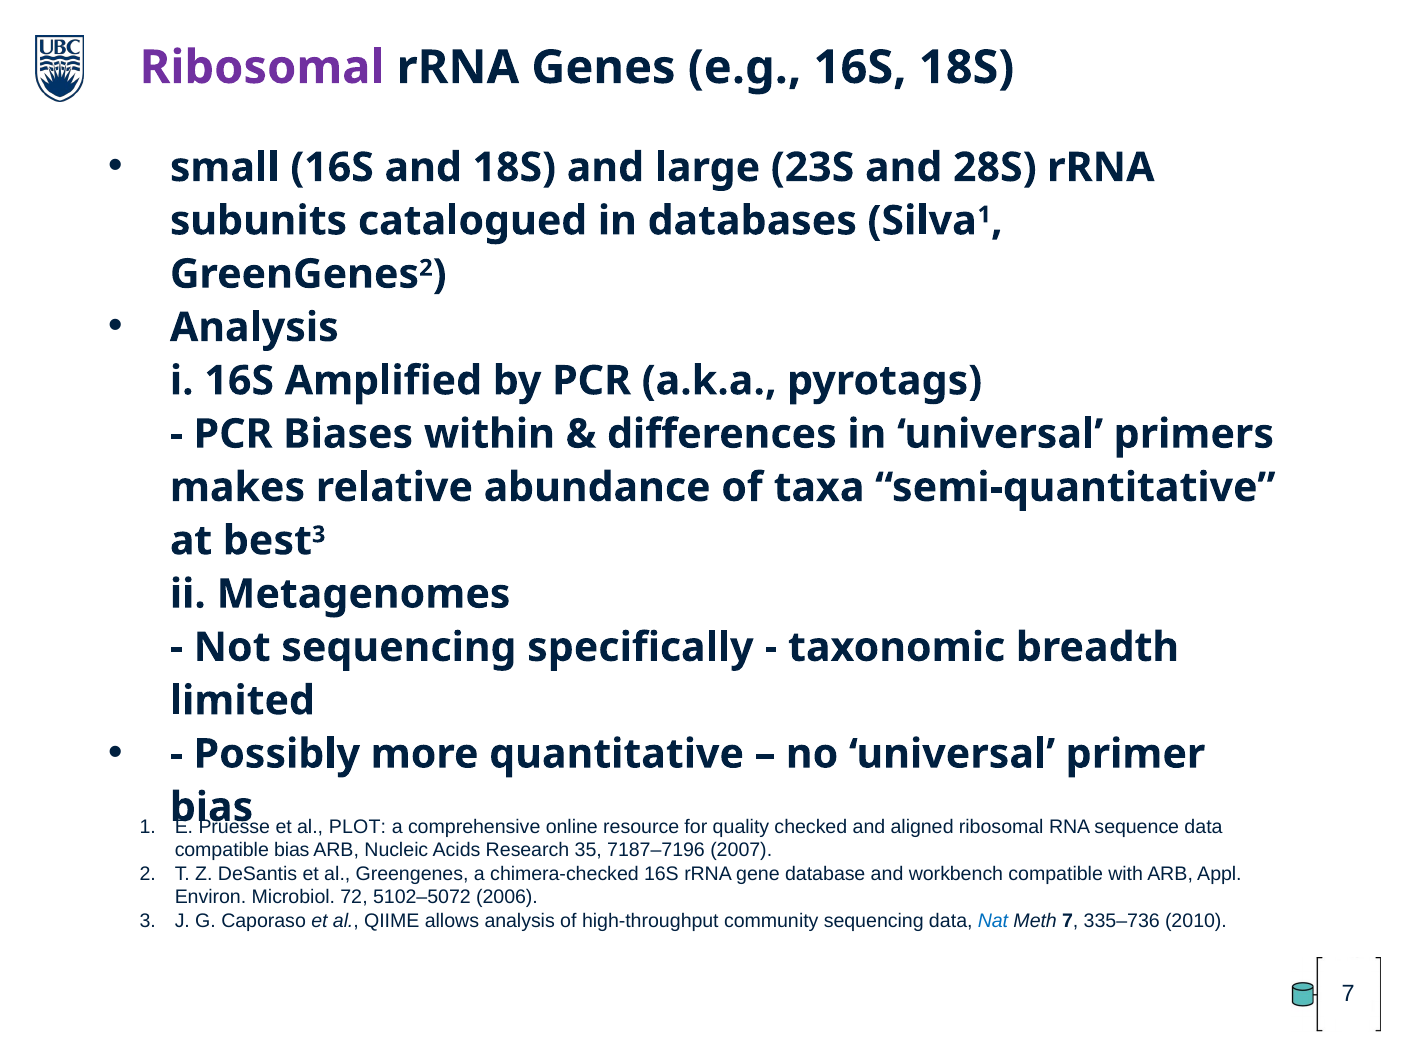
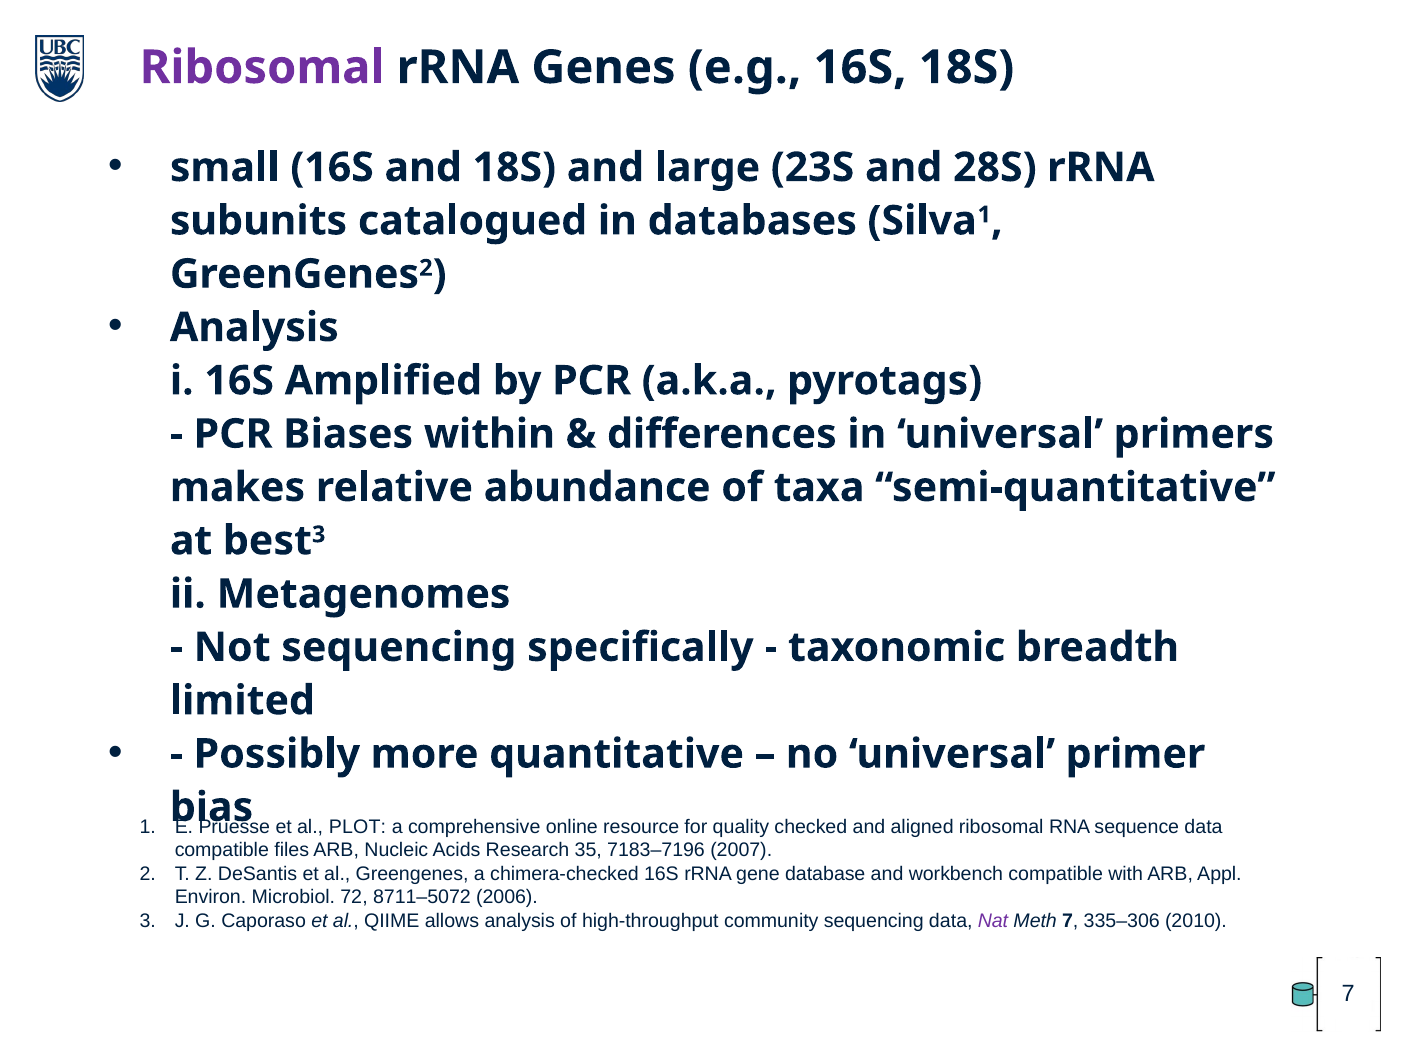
compatible bias: bias -> files
7187–7196: 7187–7196 -> 7183–7196
5102–5072: 5102–5072 -> 8711–5072
Nat colour: blue -> purple
335–736: 335–736 -> 335–306
